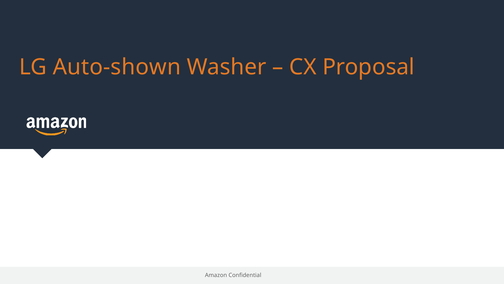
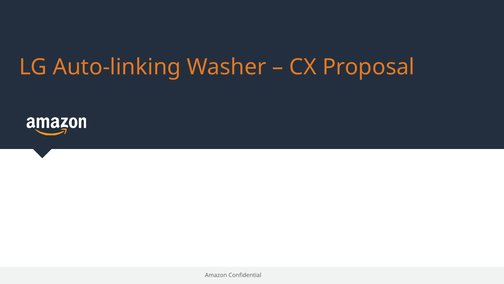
Auto-shown: Auto-shown -> Auto-linking
